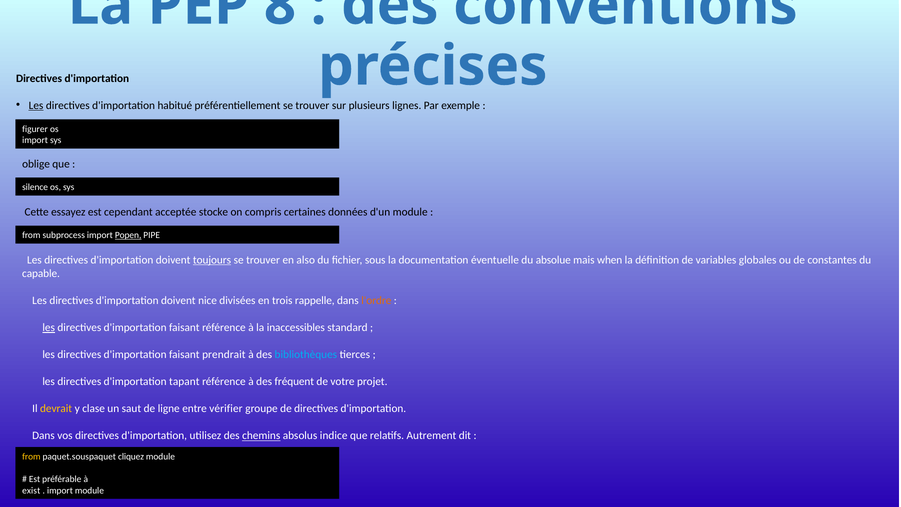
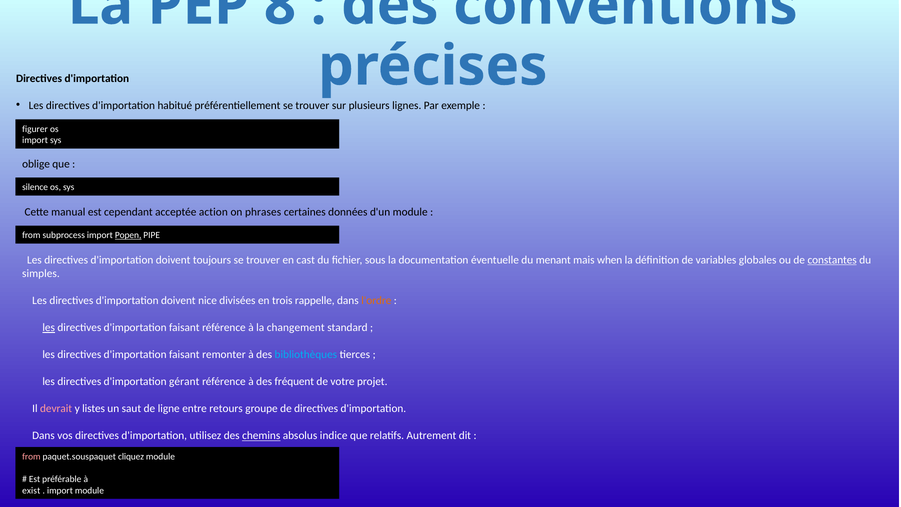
Les at (36, 105) underline: present -> none
essayez: essayez -> manual
stocke: stocke -> action
compris: compris -> phrases
toujours underline: present -> none
also: also -> cast
absolue: absolue -> menant
constantes underline: none -> present
capable: capable -> simples
inaccessibles: inaccessibles -> changement
prendrait: prendrait -> remonter
tapant: tapant -> gérant
devrait colour: yellow -> pink
clase: clase -> listes
vérifier: vérifier -> retours
from at (31, 457) colour: yellow -> pink
